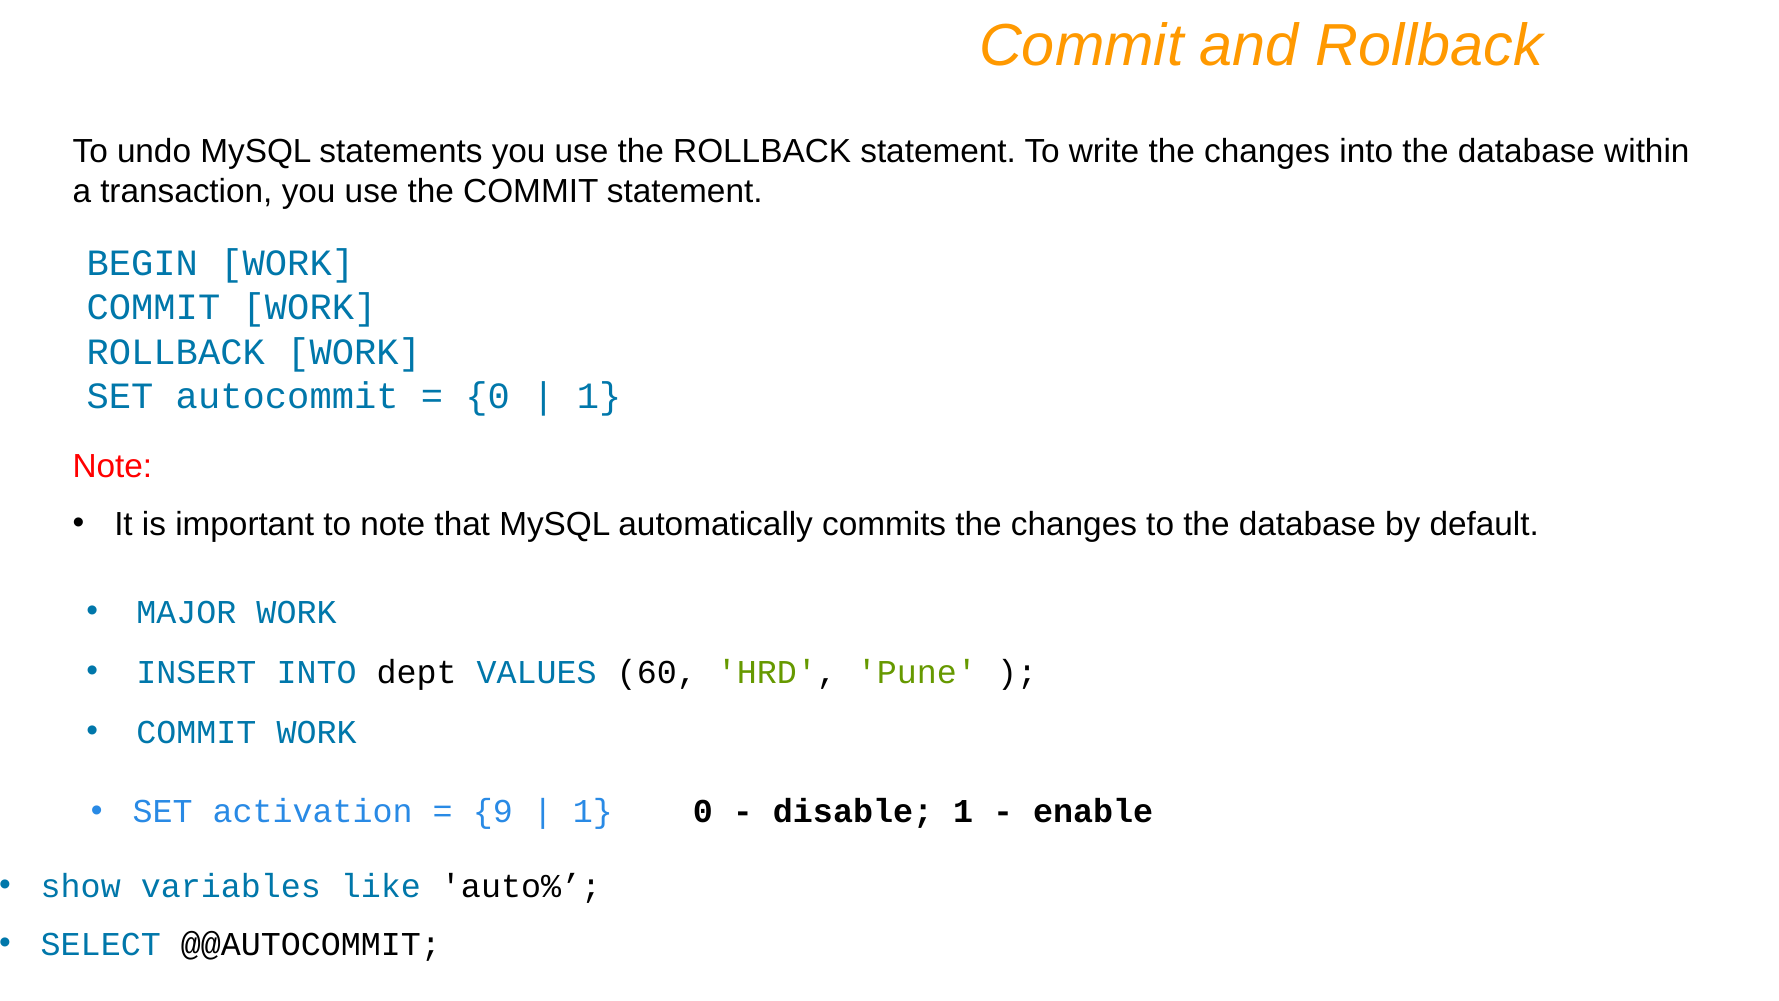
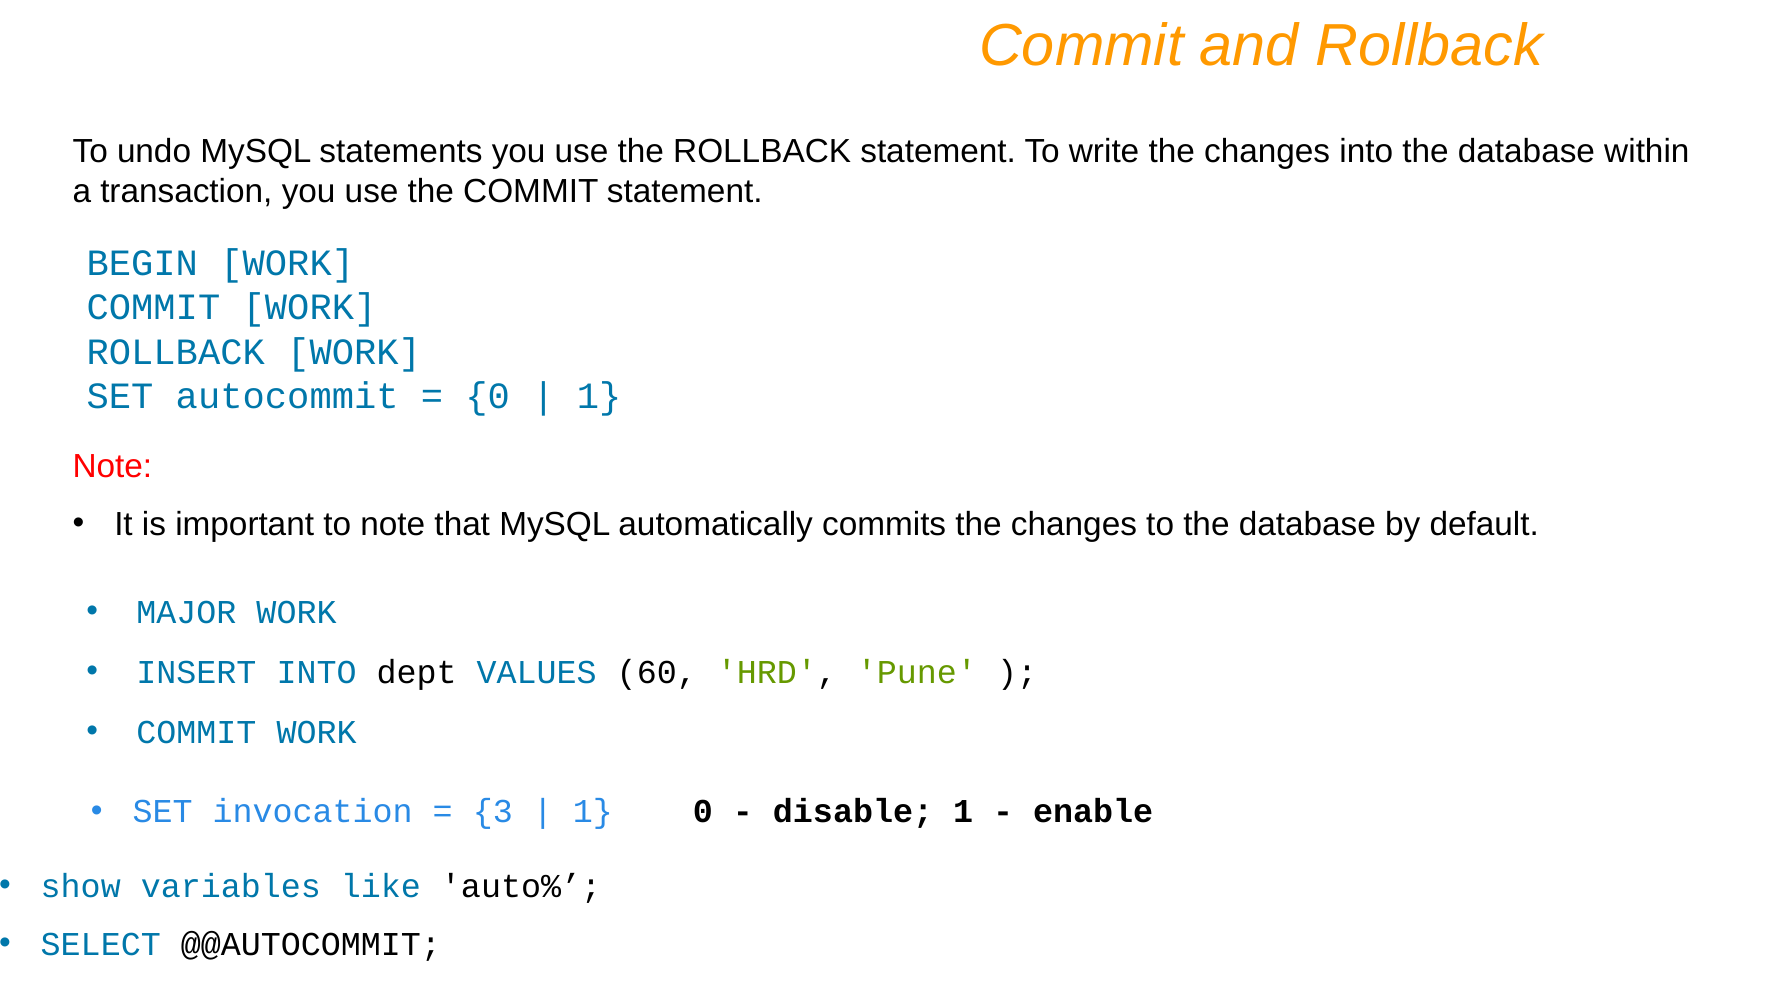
activation: activation -> invocation
9: 9 -> 3
